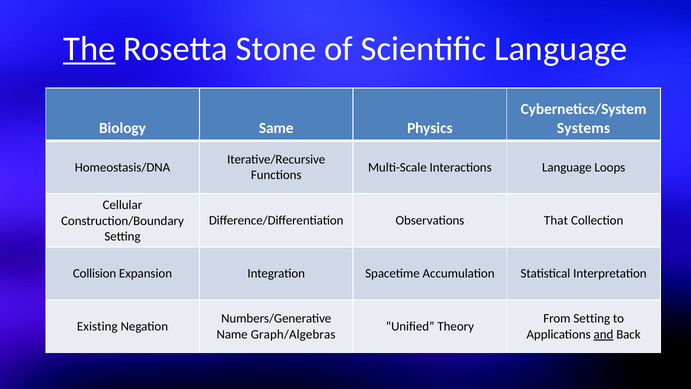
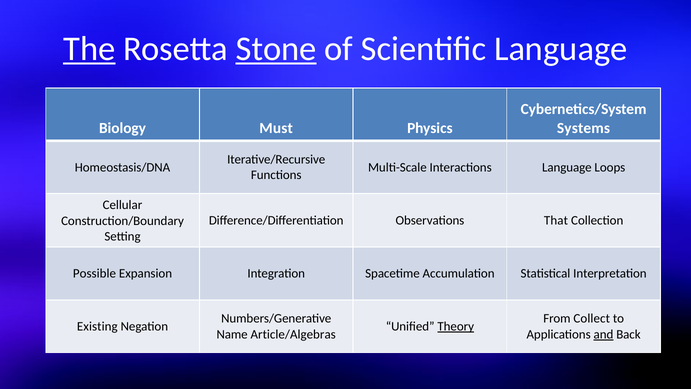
Stone underline: none -> present
Same: Same -> Must
Collision: Collision -> Possible
From Setting: Setting -> Collect
Theory underline: none -> present
Graph/Algebras: Graph/Algebras -> Article/Algebras
